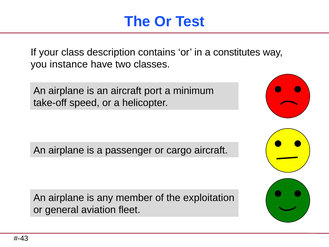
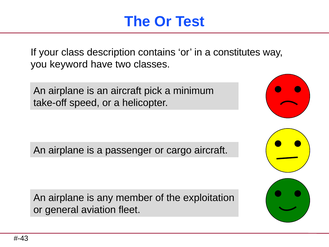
instance: instance -> keyword
port: port -> pick
